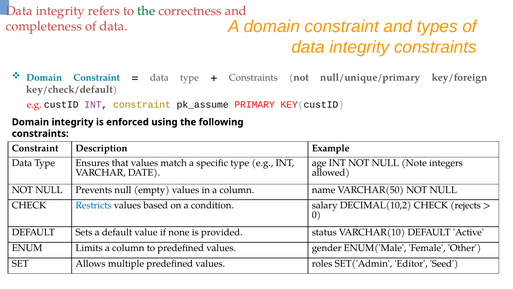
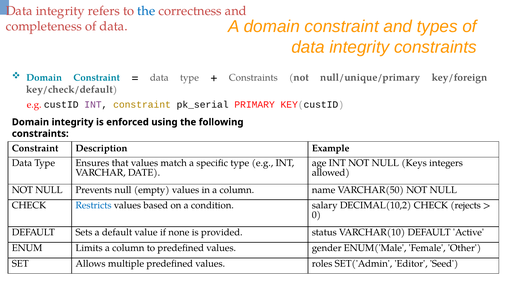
the at (146, 11) colour: green -> blue
pk_assume: pk_assume -> pk_serial
Note: Note -> Keys
